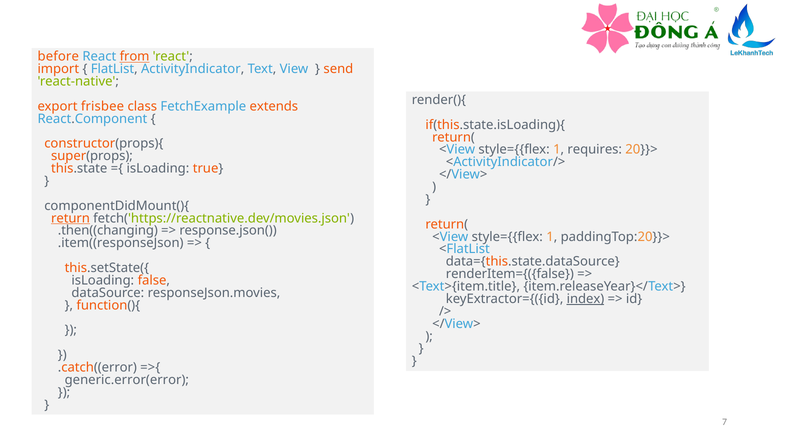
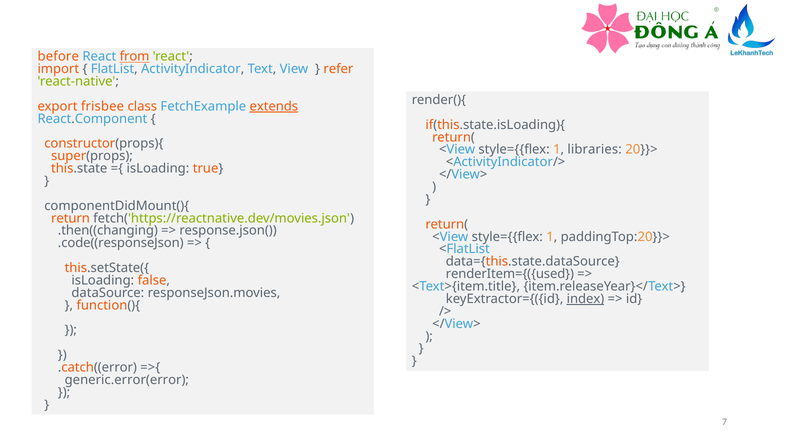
send: send -> refer
extends underline: none -> present
requires: requires -> libraries
return underline: present -> none
.item((responseJson: .item((responseJson -> .code((responseJson
renderItem={({false: renderItem={({false -> renderItem={({used
